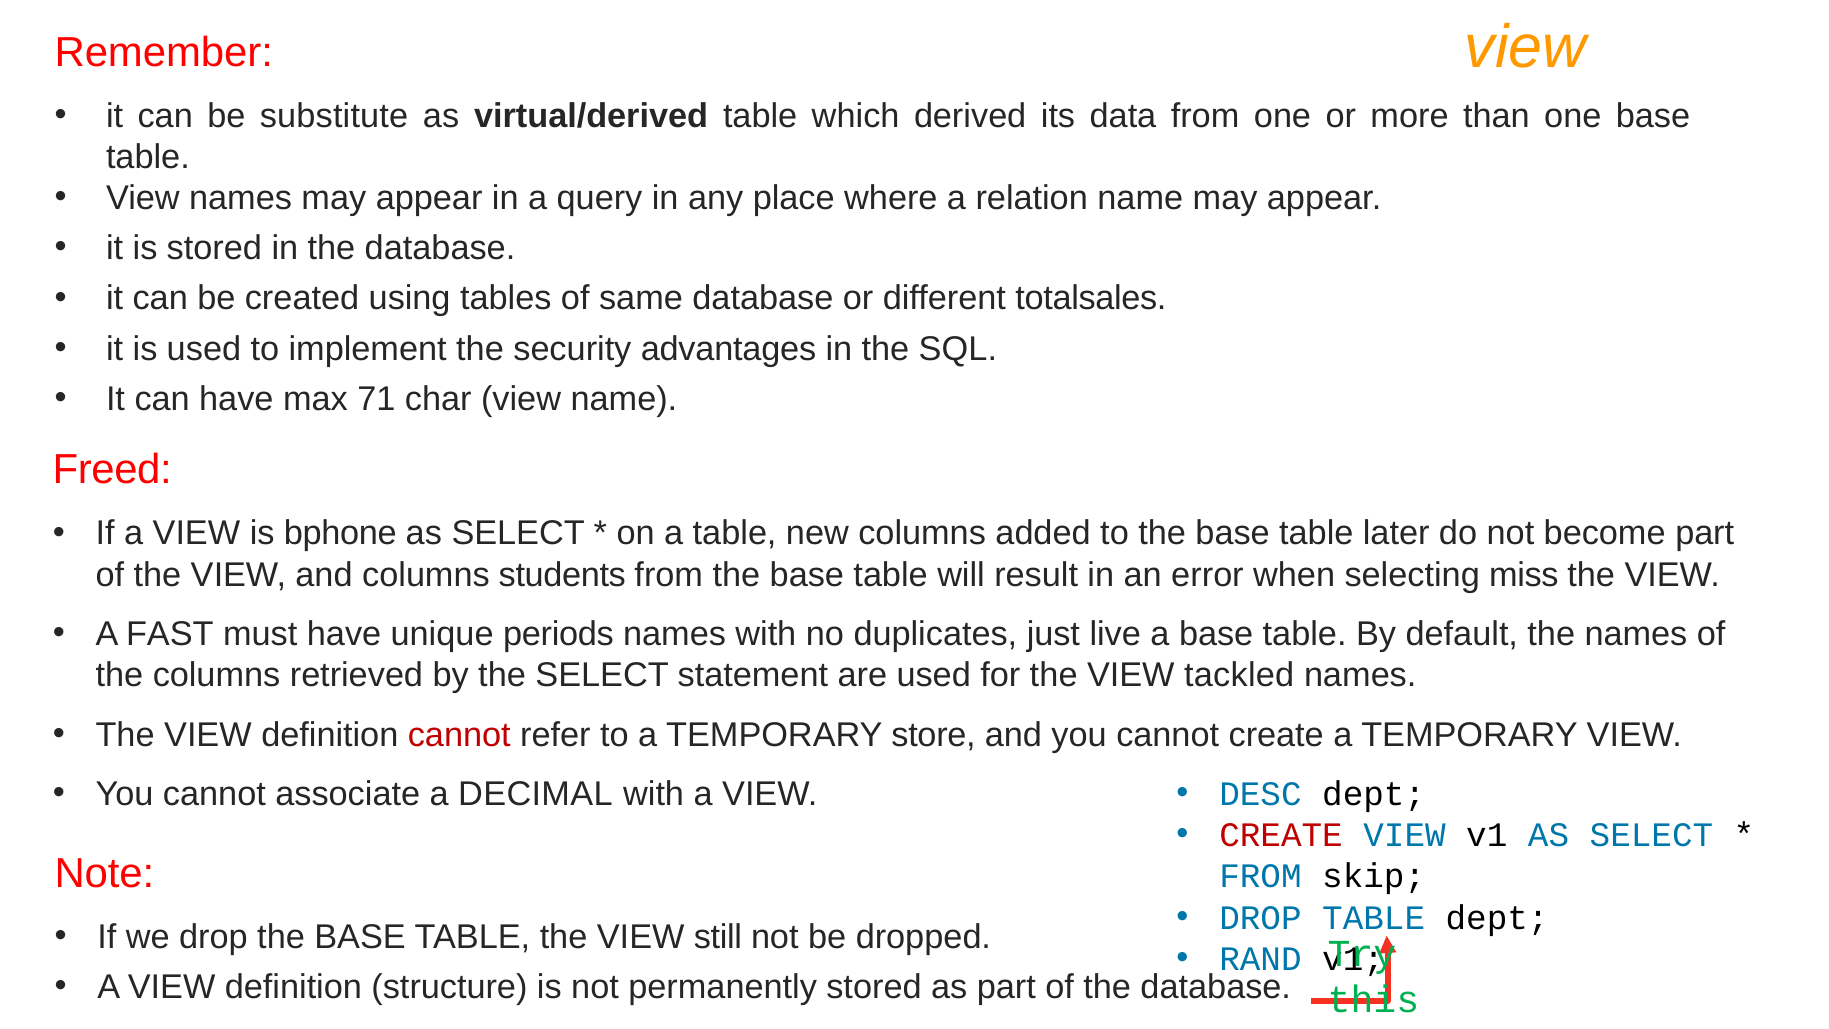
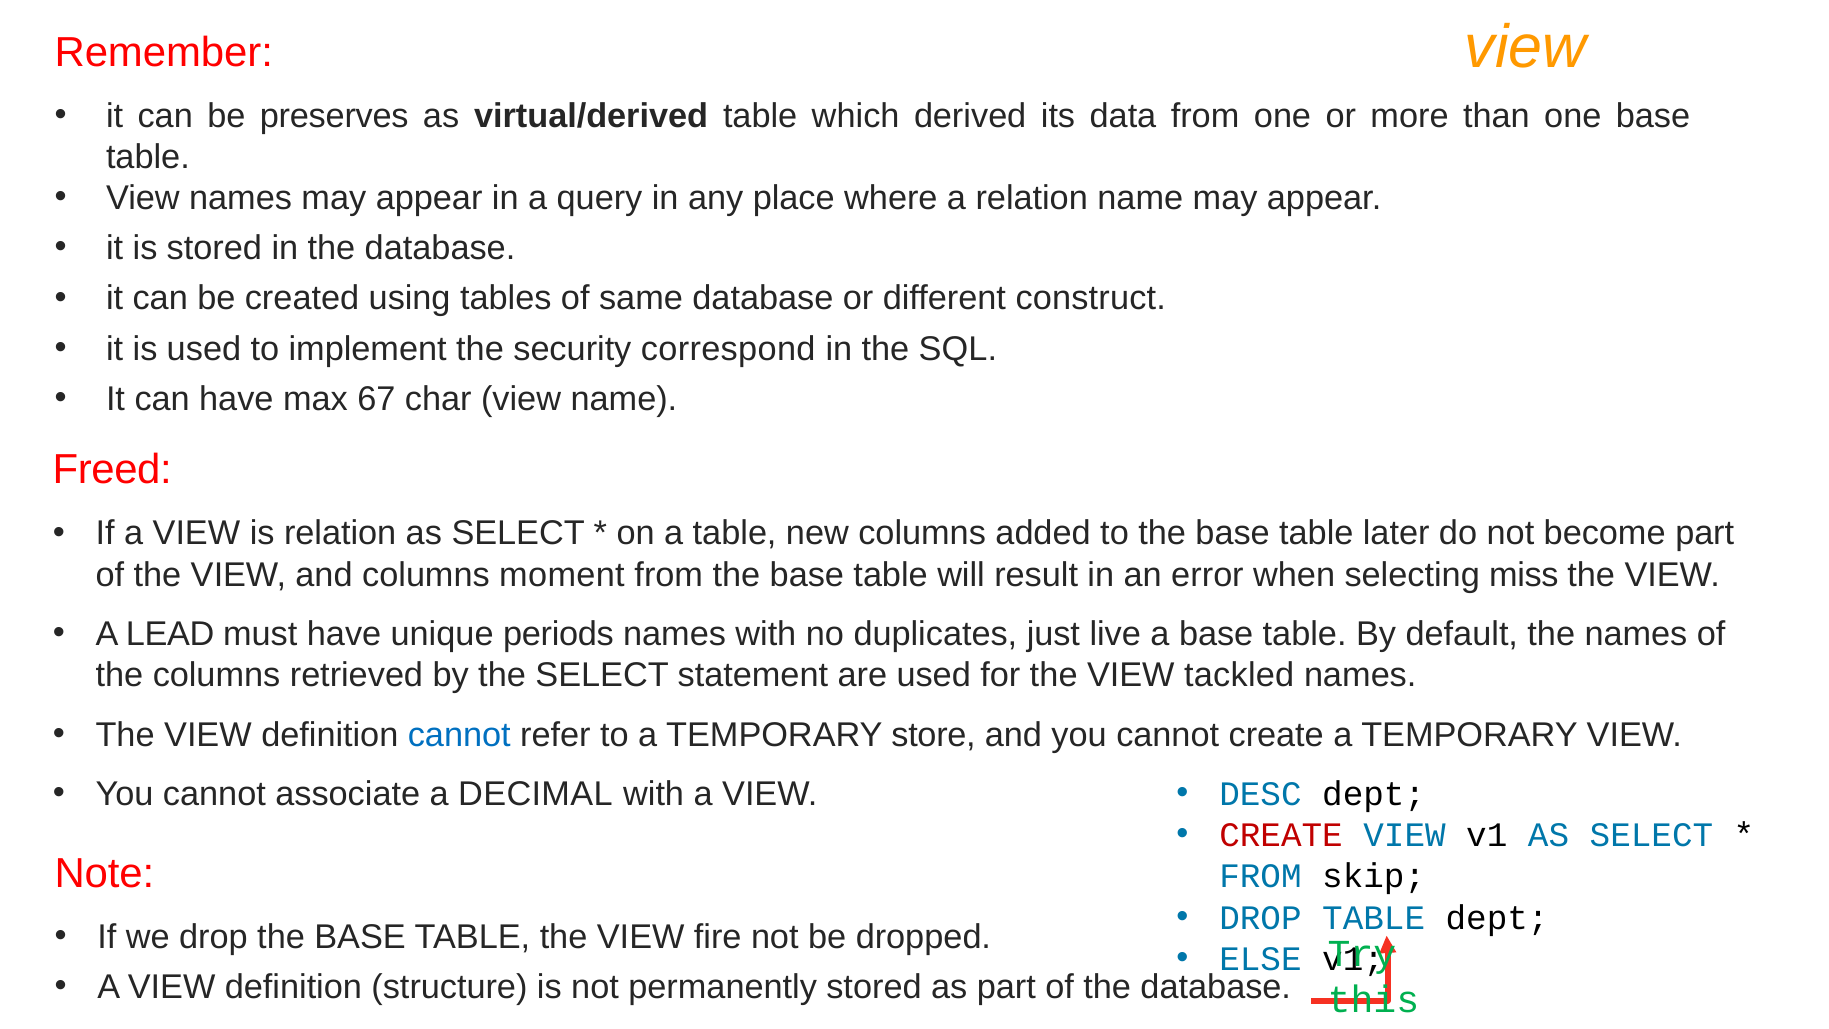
substitute: substitute -> preserves
totalsales: totalsales -> construct
advantages: advantages -> correspond
71: 71 -> 67
is bphone: bphone -> relation
students: students -> moment
FAST: FAST -> LEAD
cannot at (459, 735) colour: red -> blue
still: still -> fire
RAND: RAND -> ELSE
